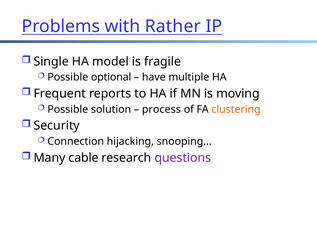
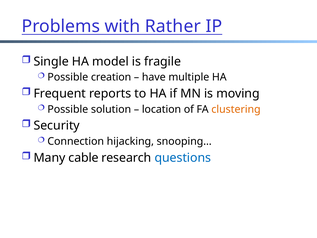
optional: optional -> creation
process: process -> location
questions colour: purple -> blue
